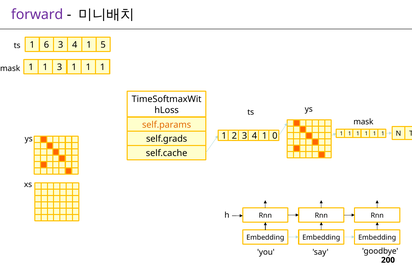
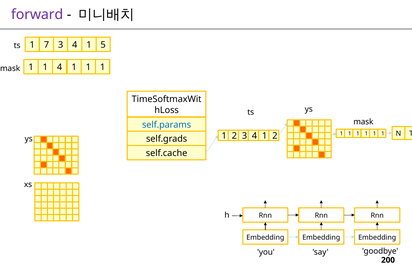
6: 6 -> 7
1 3: 3 -> 4
self.params colour: orange -> blue
4 1 0: 0 -> 2
